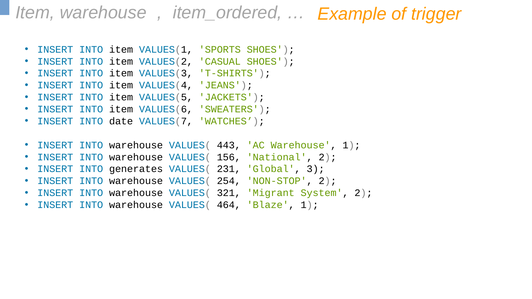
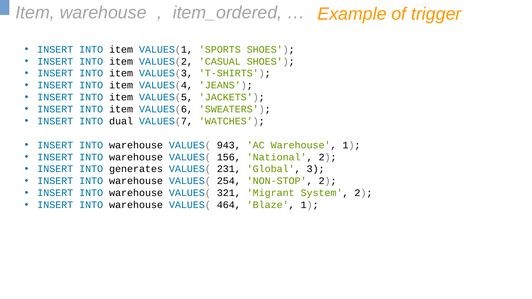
date: date -> dual
443: 443 -> 943
